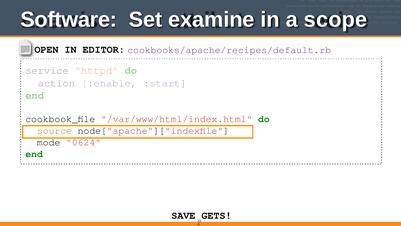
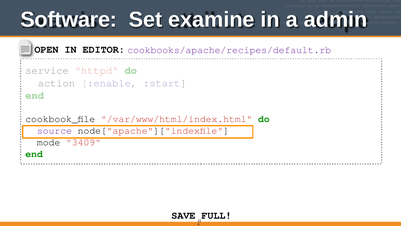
scope: scope -> admin
source colour: orange -> purple
0624: 0624 -> 3409
GETS: GETS -> FULL
